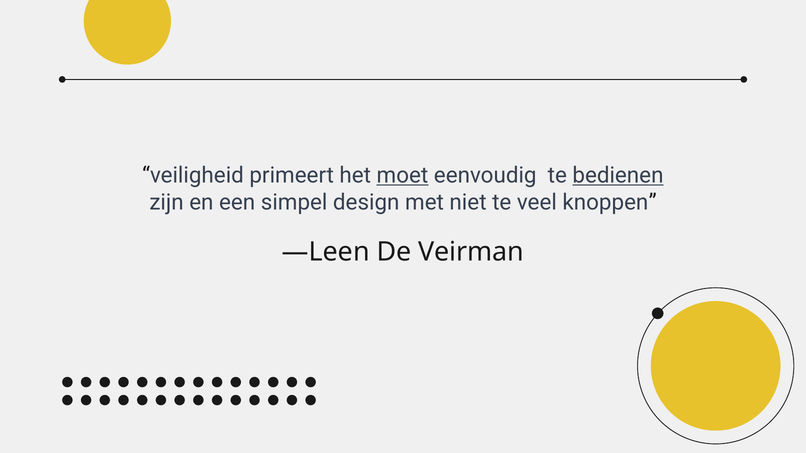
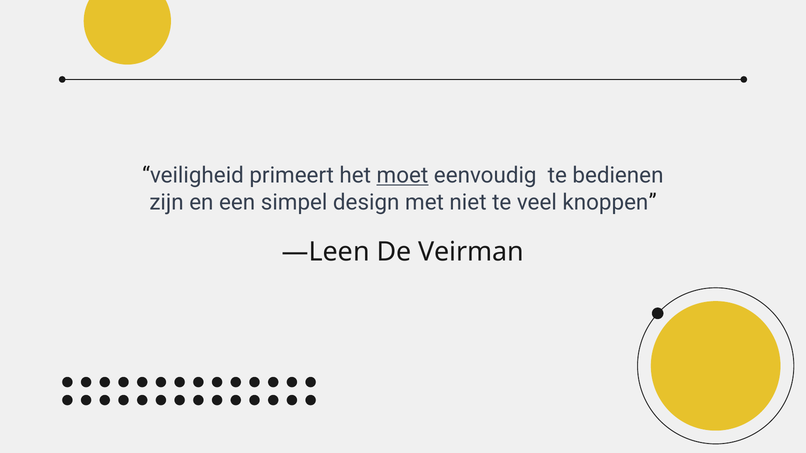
bedienen underline: present -> none
